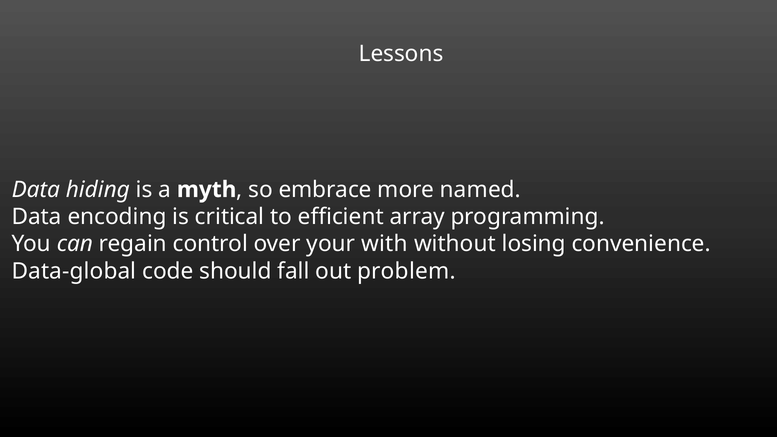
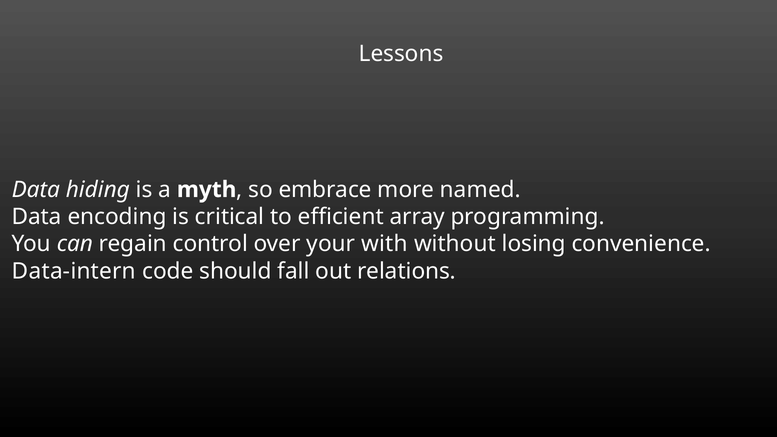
Data-global: Data-global -> Data-intern
problem: problem -> relations
